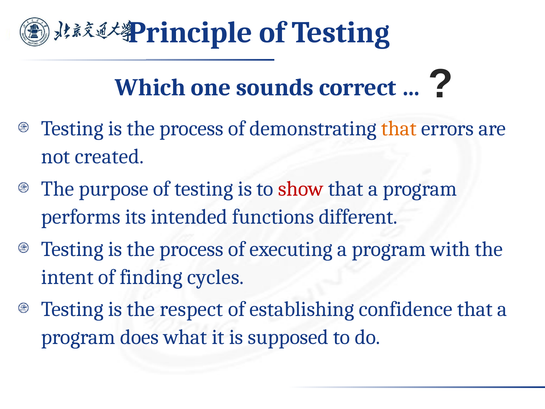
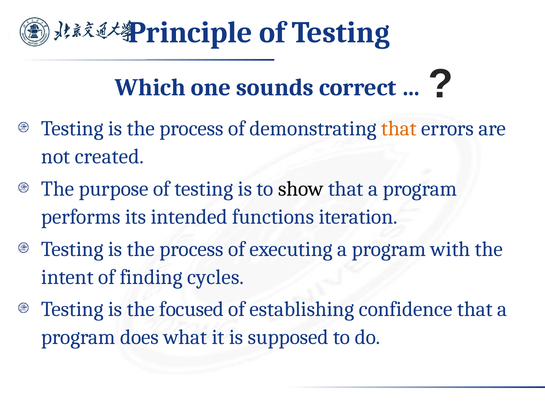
show colour: red -> black
different: different -> iteration
respect: respect -> focused
